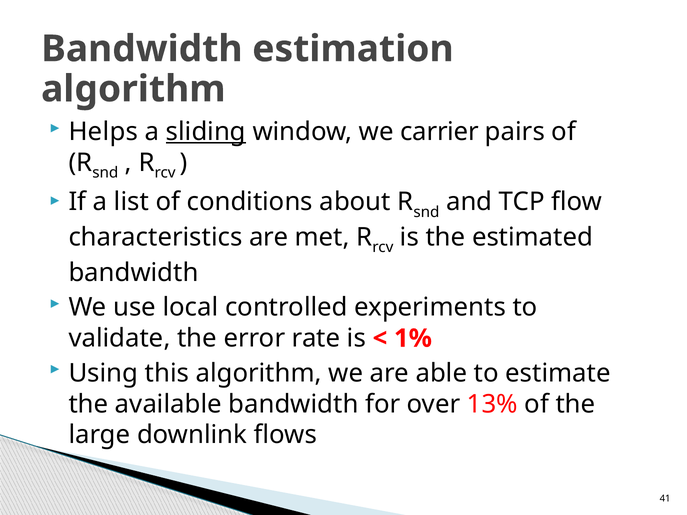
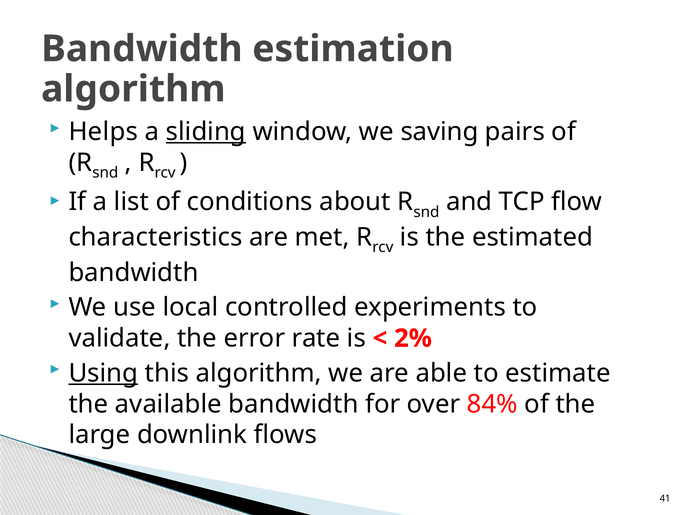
carrier: carrier -> saving
1%: 1% -> 2%
Using underline: none -> present
13%: 13% -> 84%
